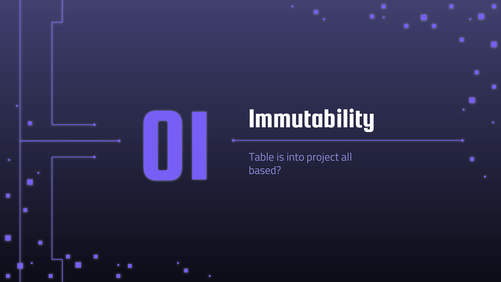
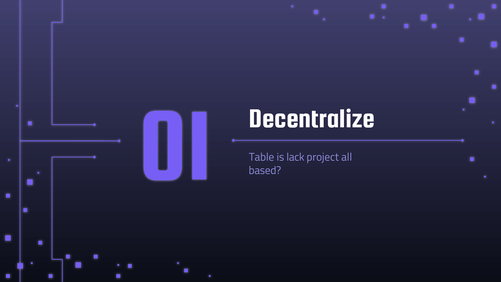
into: into -> lack
Immutability: Immutability -> Decentralize
